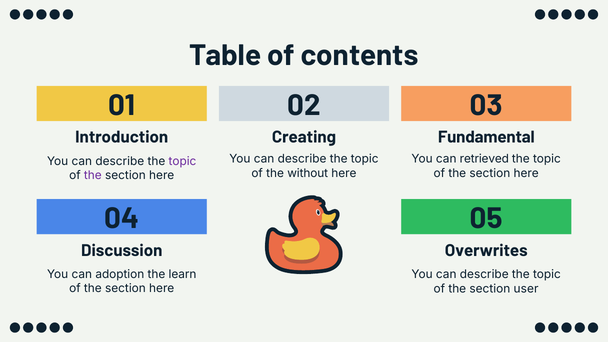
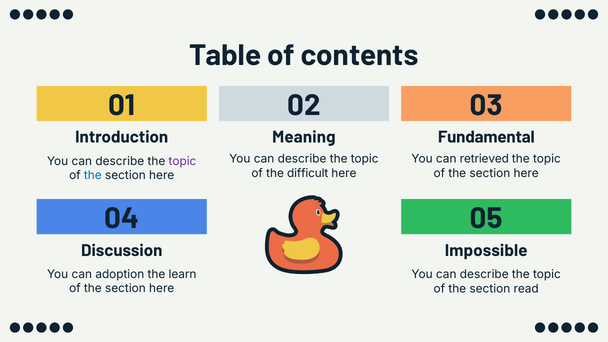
Creating: Creating -> Meaning
without: without -> difficult
the at (93, 175) colour: purple -> blue
Overwrites: Overwrites -> Impossible
user: user -> read
